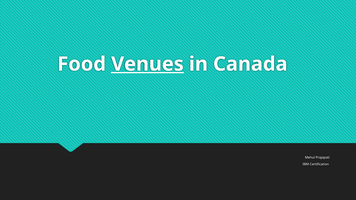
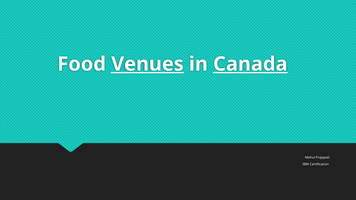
Canada underline: none -> present
